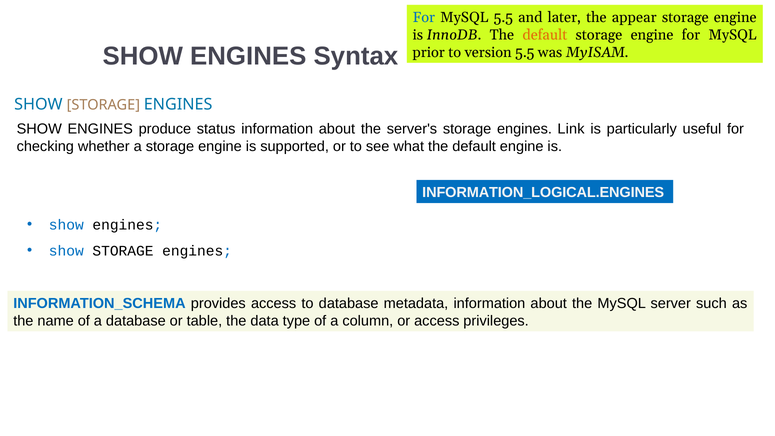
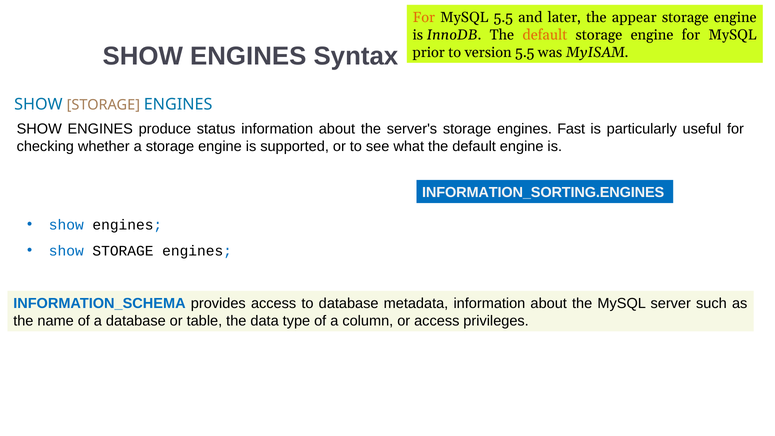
For at (424, 17) colour: blue -> orange
Link: Link -> Fast
INFORMATION_LOGICAL.ENGINES: INFORMATION_LOGICAL.ENGINES -> INFORMATION_SORTING.ENGINES
